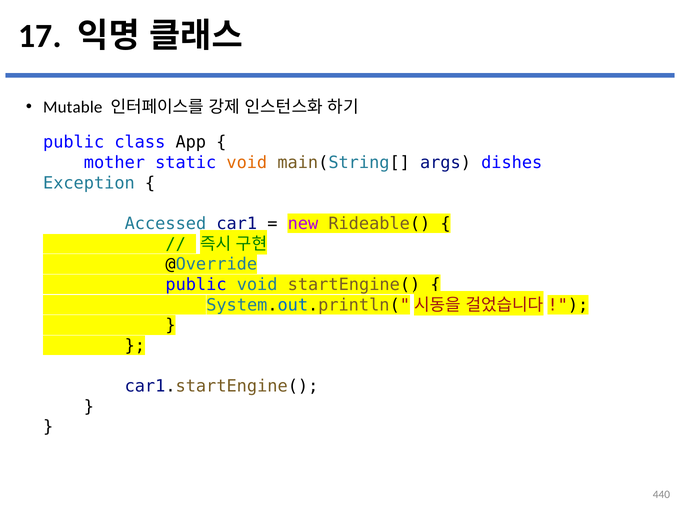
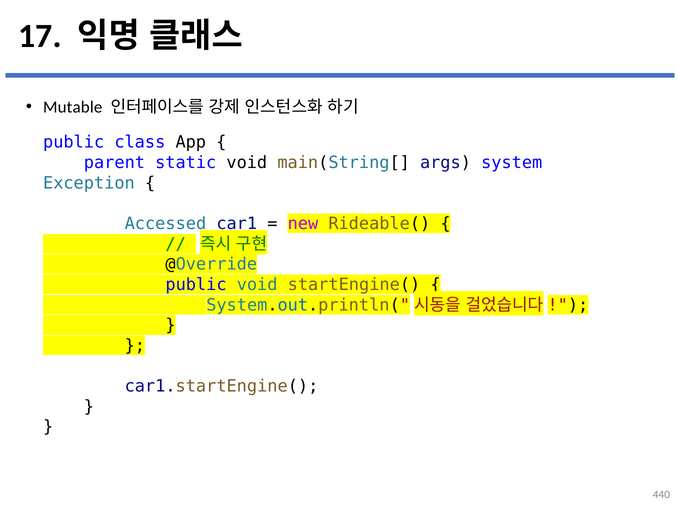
mother: mother -> parent
void at (247, 163) colour: orange -> black
dishes: dishes -> system
